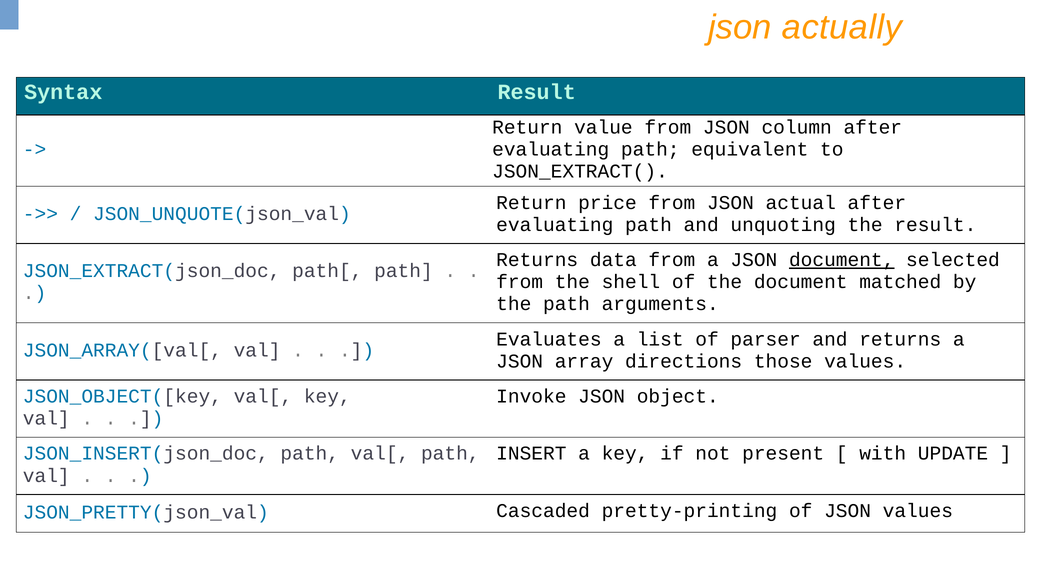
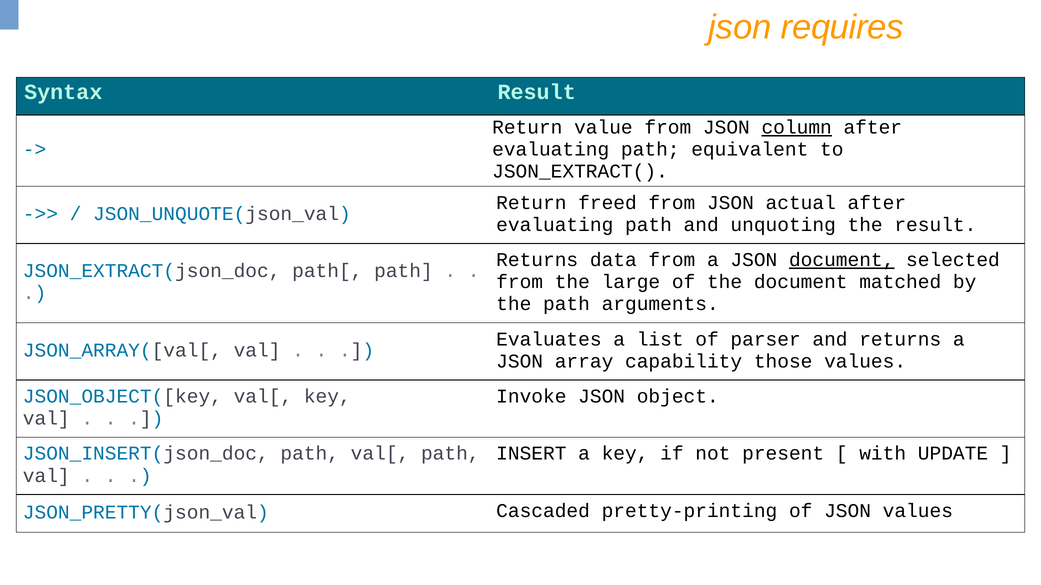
actually: actually -> requires
column underline: none -> present
price: price -> freed
shell: shell -> large
directions: directions -> capability
